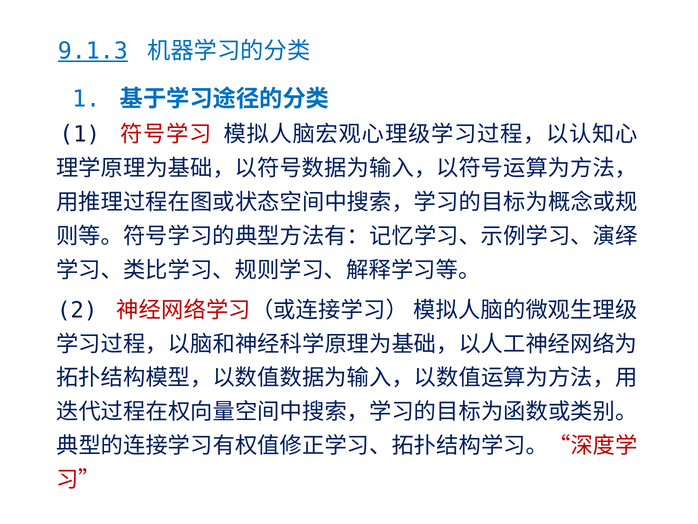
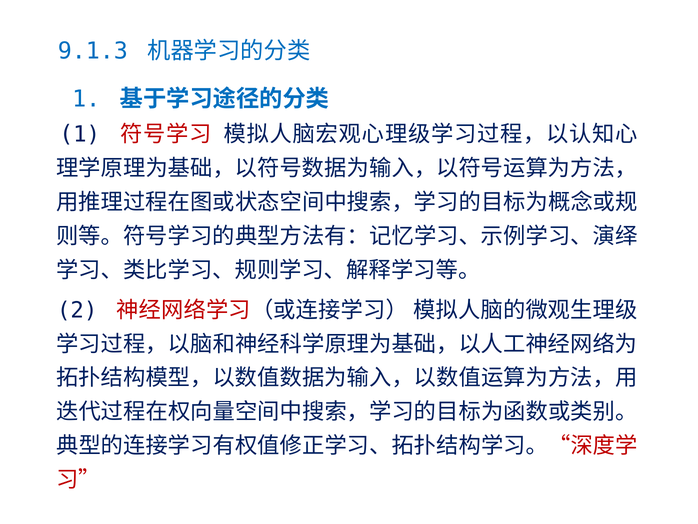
9.1.3 underline: present -> none
